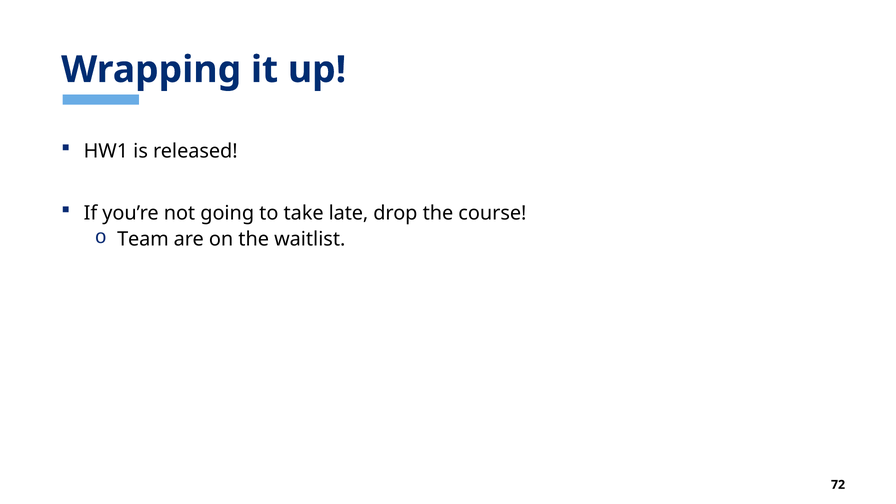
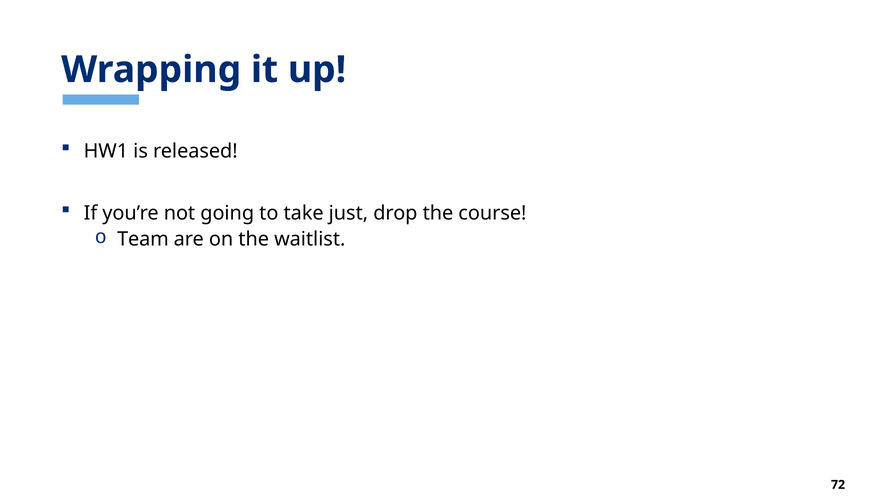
late: late -> just
